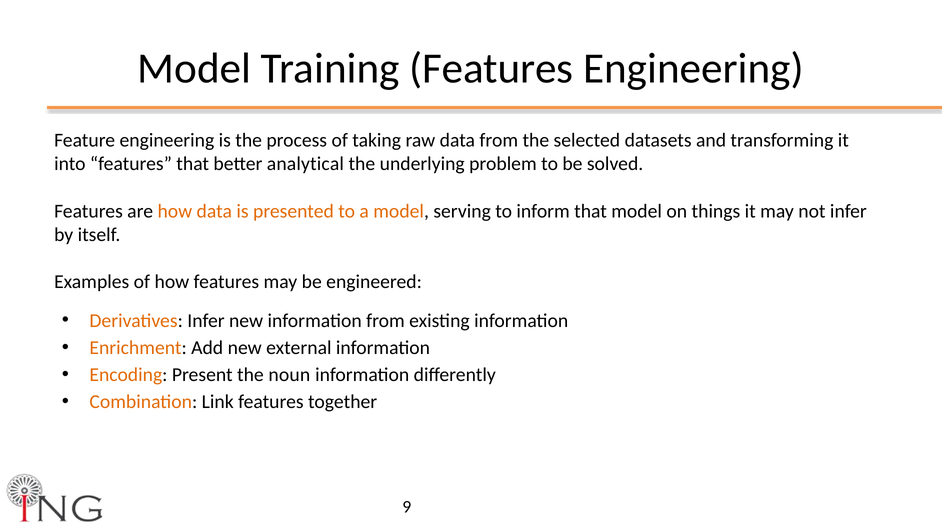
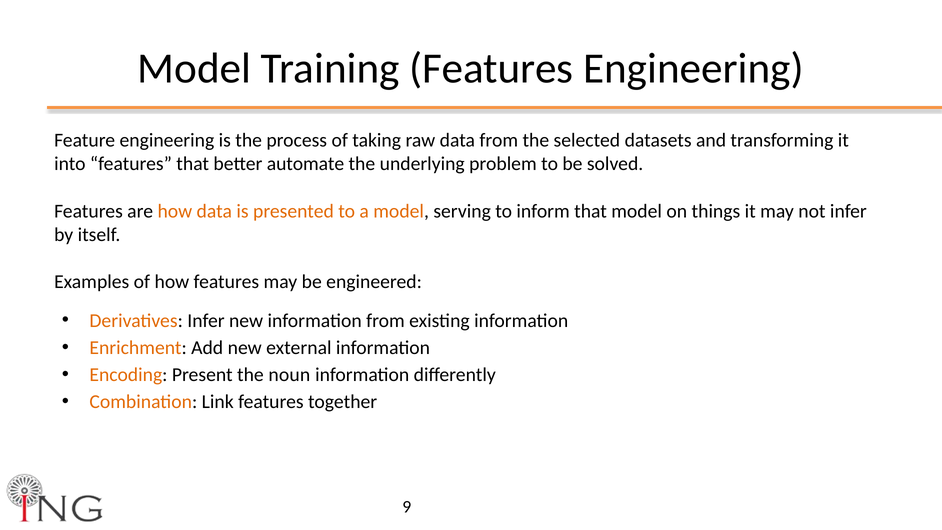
analytical: analytical -> automate
